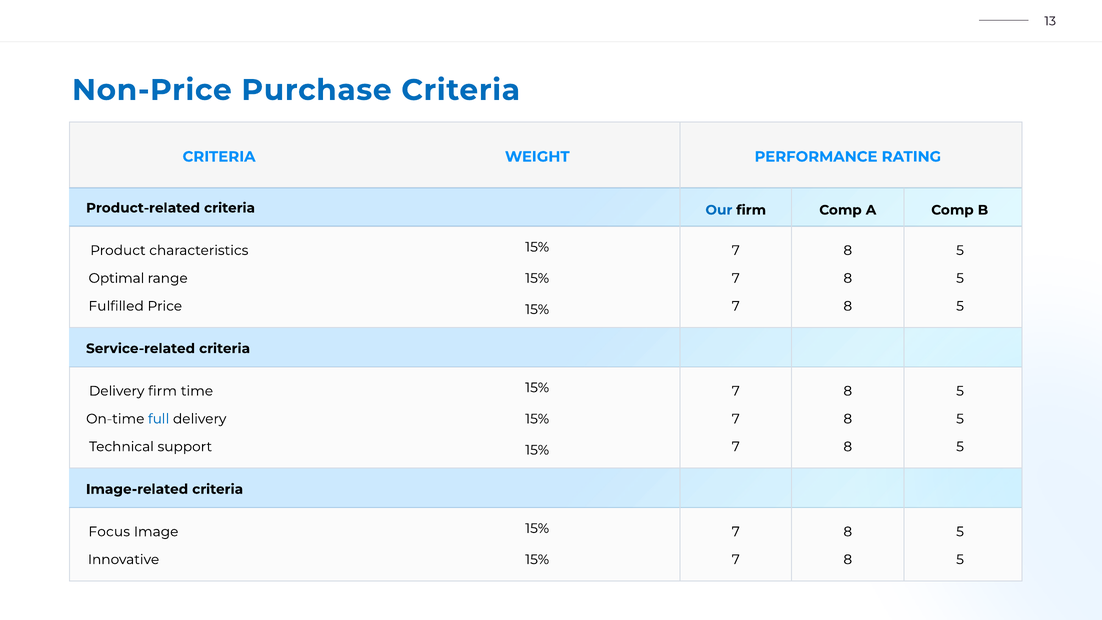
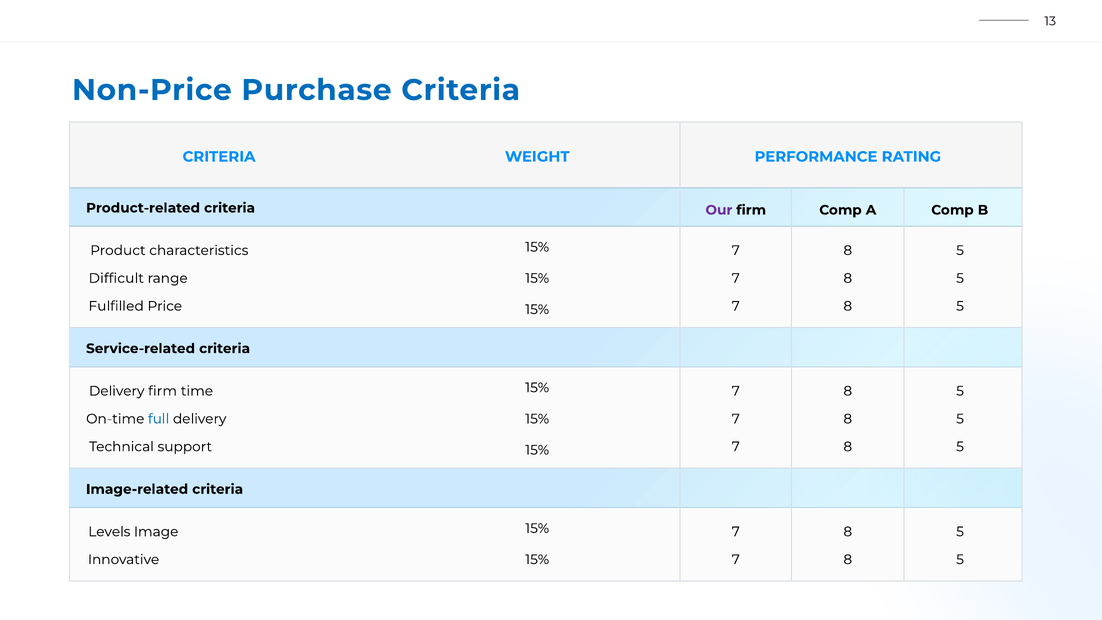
Our colour: blue -> purple
Optimal: Optimal -> Difficult
Focus: Focus -> Levels
